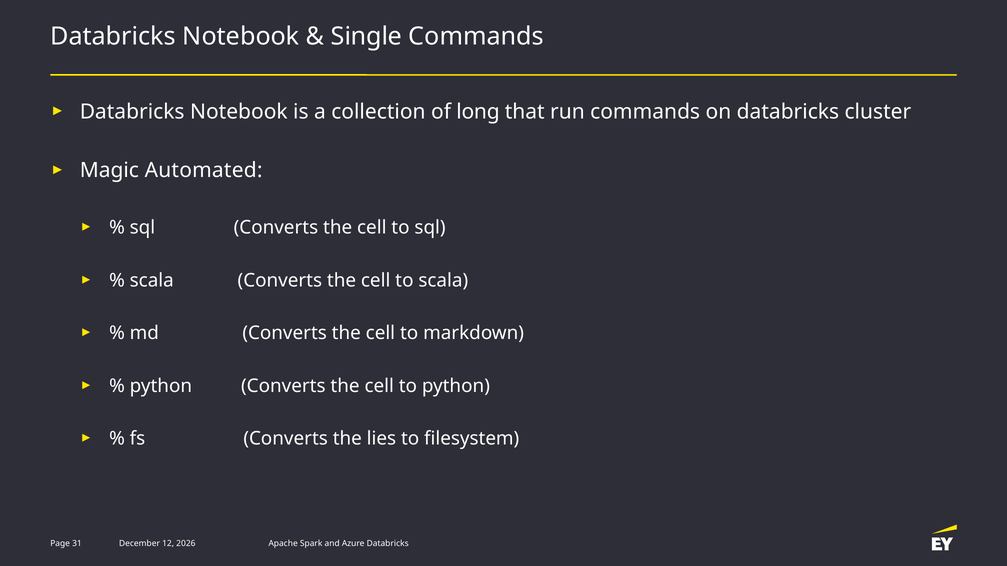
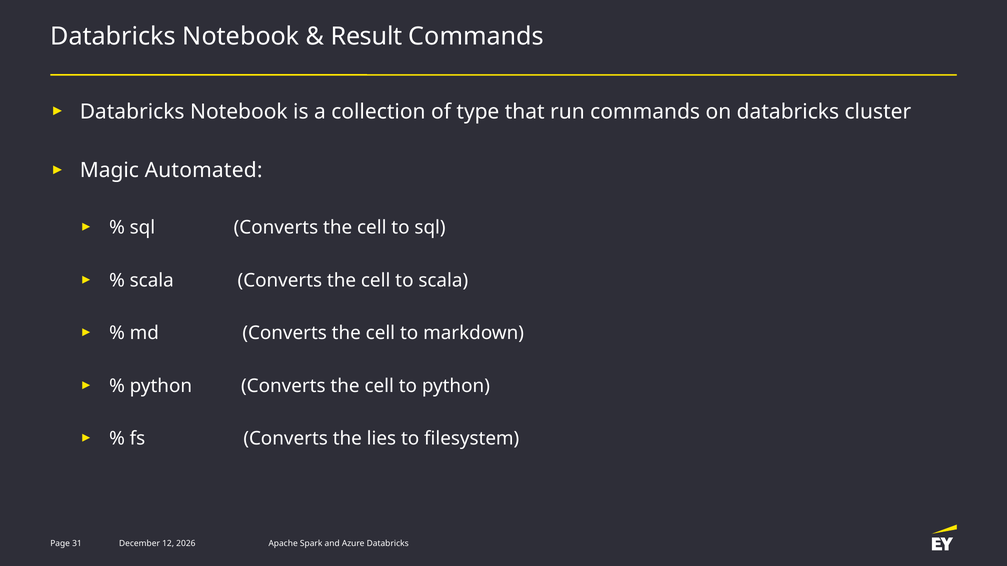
Single: Single -> Result
long: long -> type
